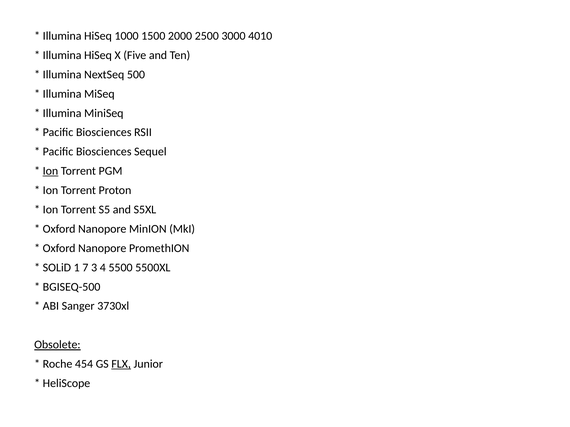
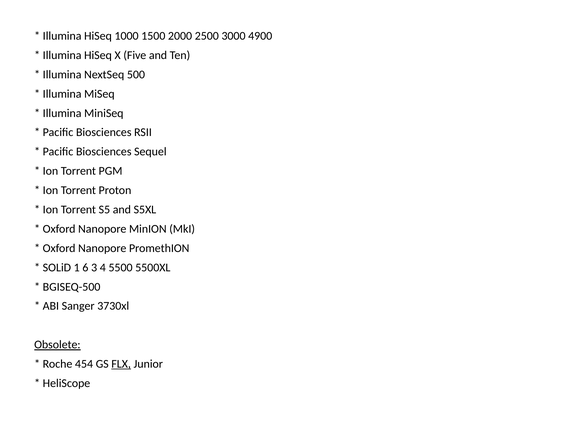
4010: 4010 -> 4900
Ion at (50, 171) underline: present -> none
7: 7 -> 6
